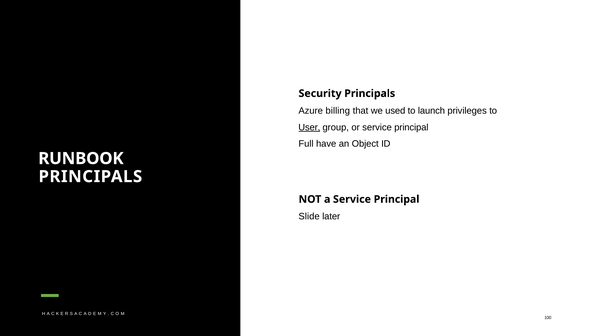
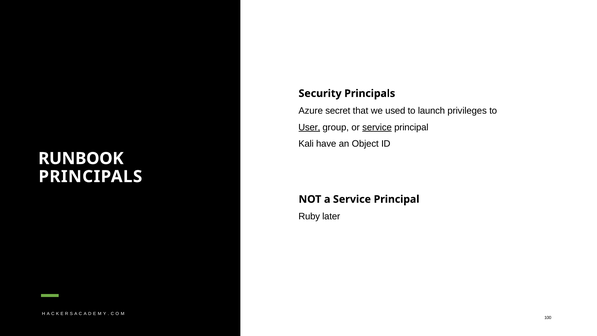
billing: billing -> secret
service at (377, 127) underline: none -> present
Full: Full -> Kali
Slide: Slide -> Ruby
